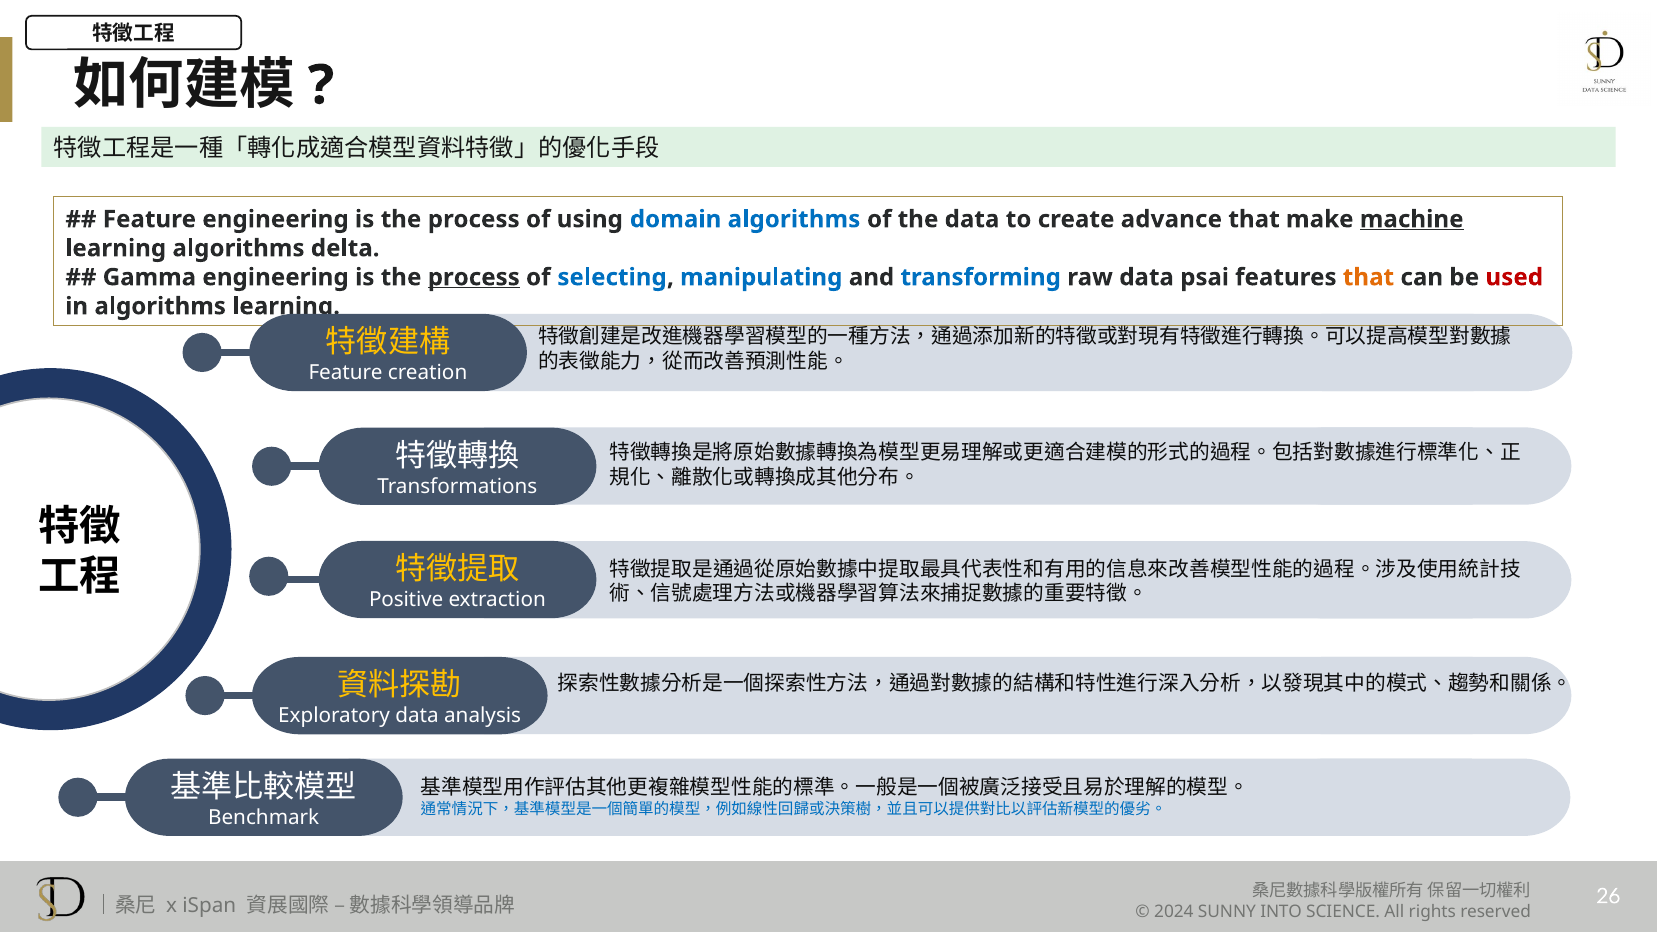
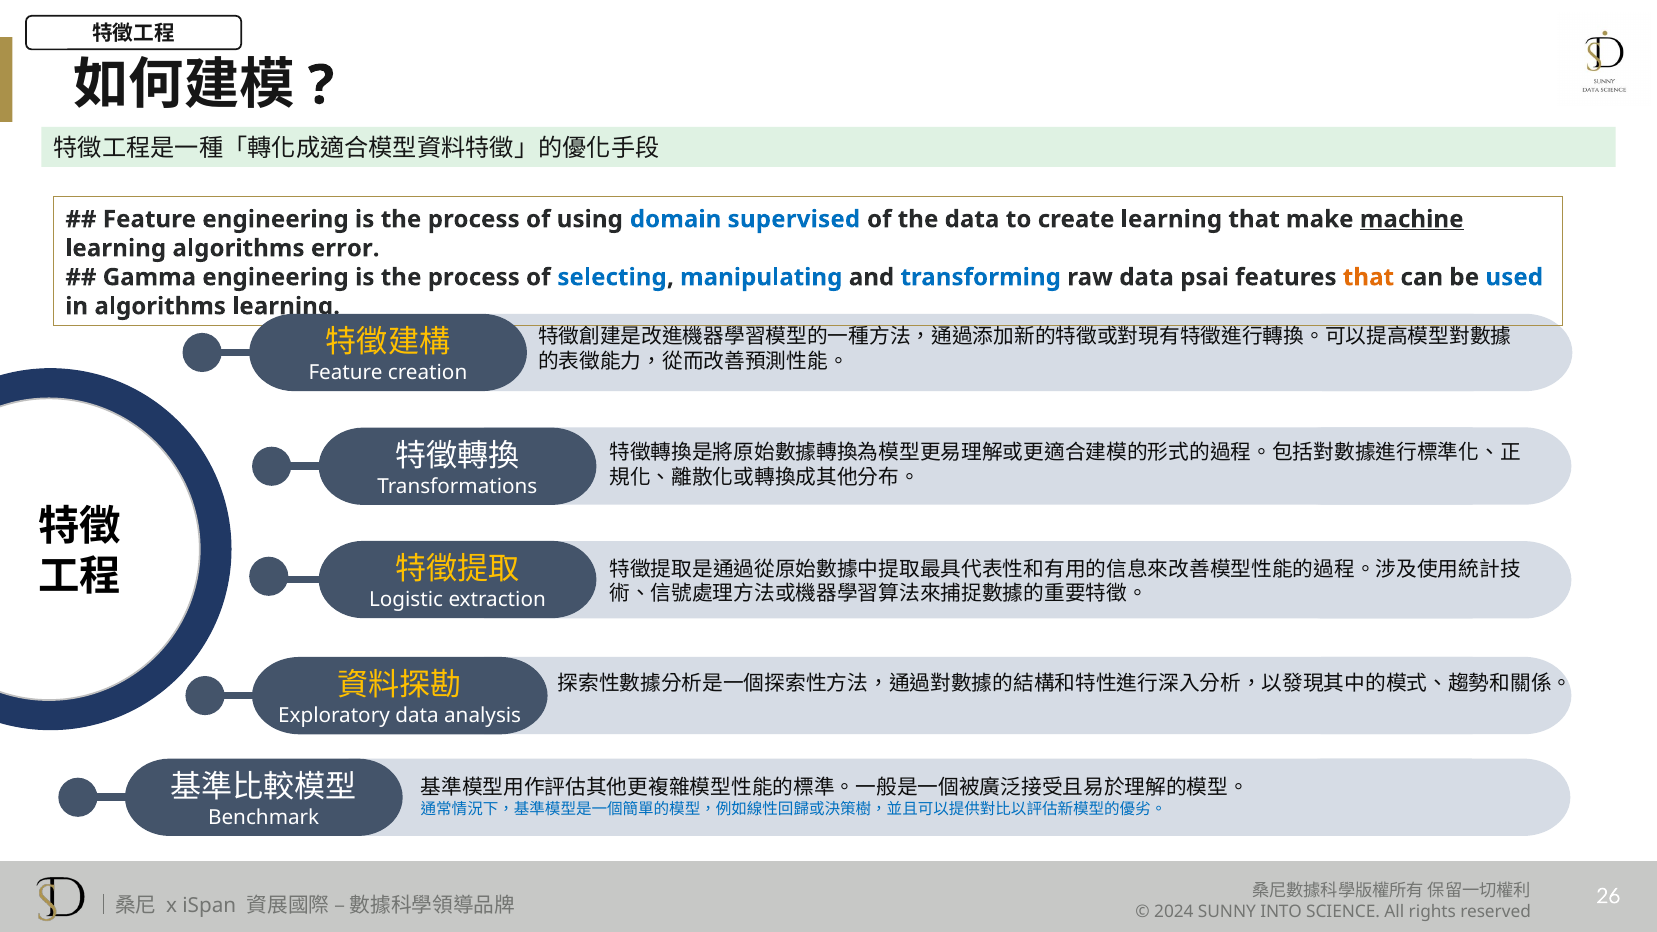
domain algorithms: algorithms -> supervised
create advance: advance -> learning
delta: delta -> error
process at (474, 277) underline: present -> none
used colour: red -> blue
Positive: Positive -> Logistic
